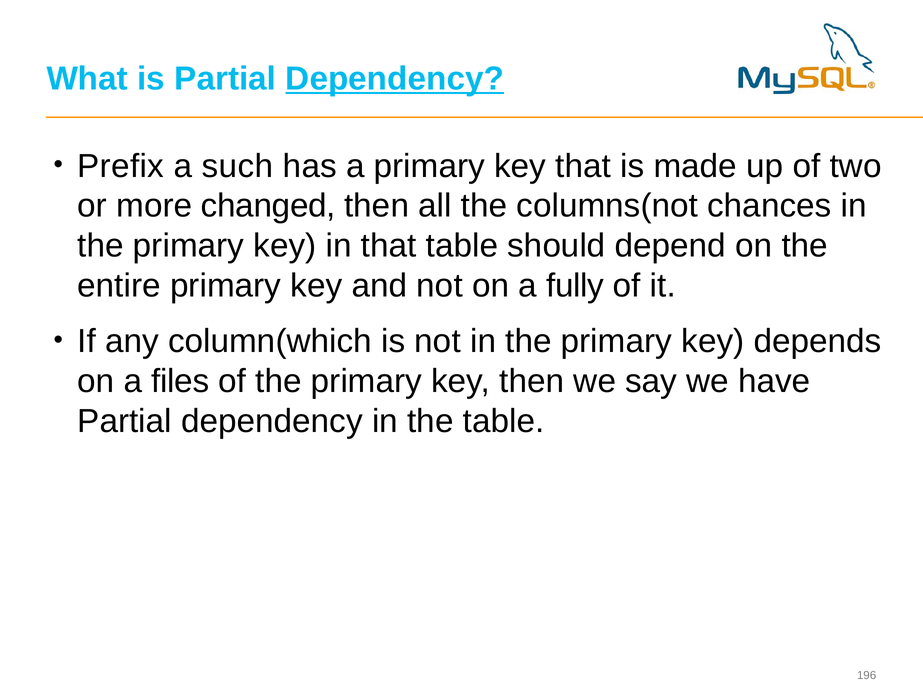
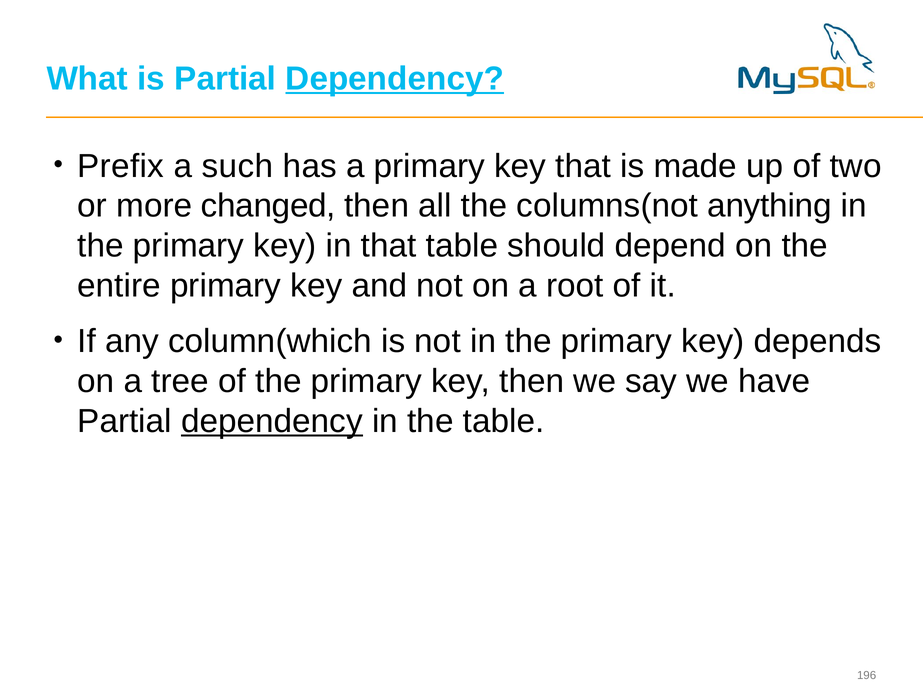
chances: chances -> anything
fully: fully -> root
files: files -> tree
dependency at (272, 421) underline: none -> present
